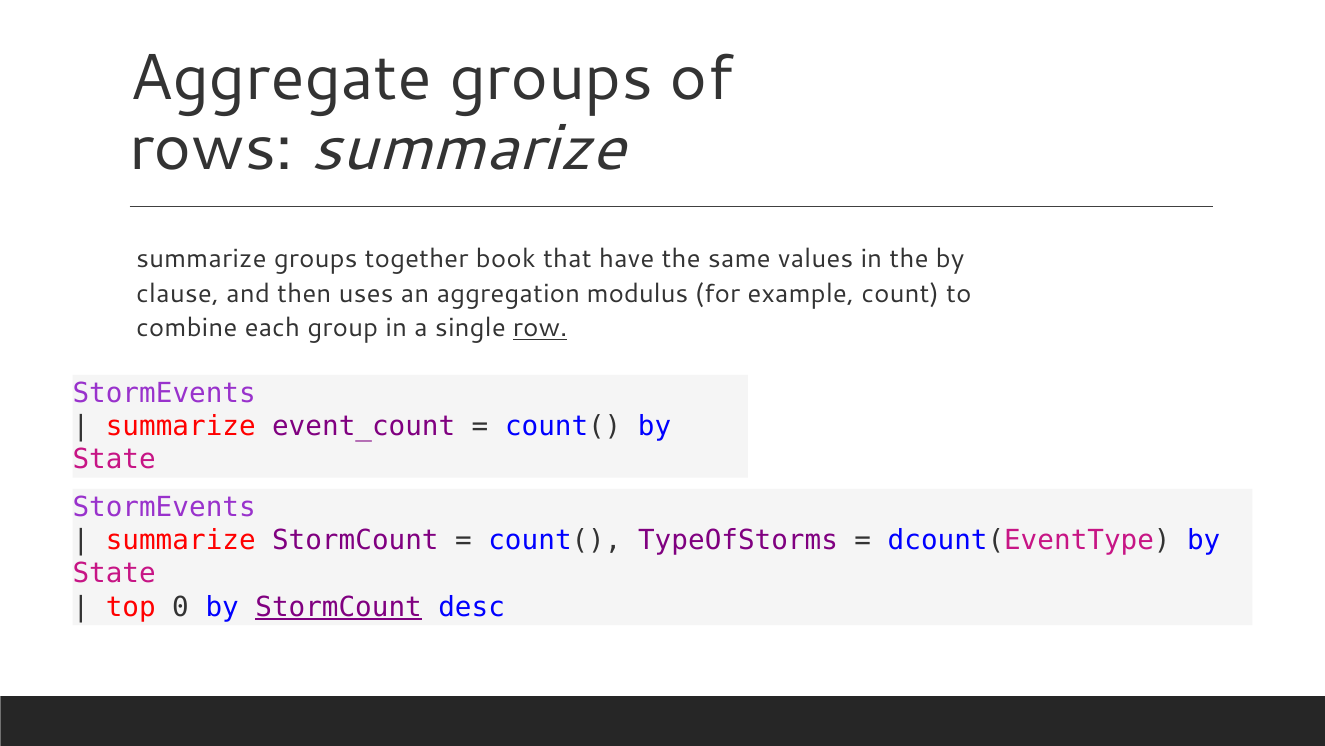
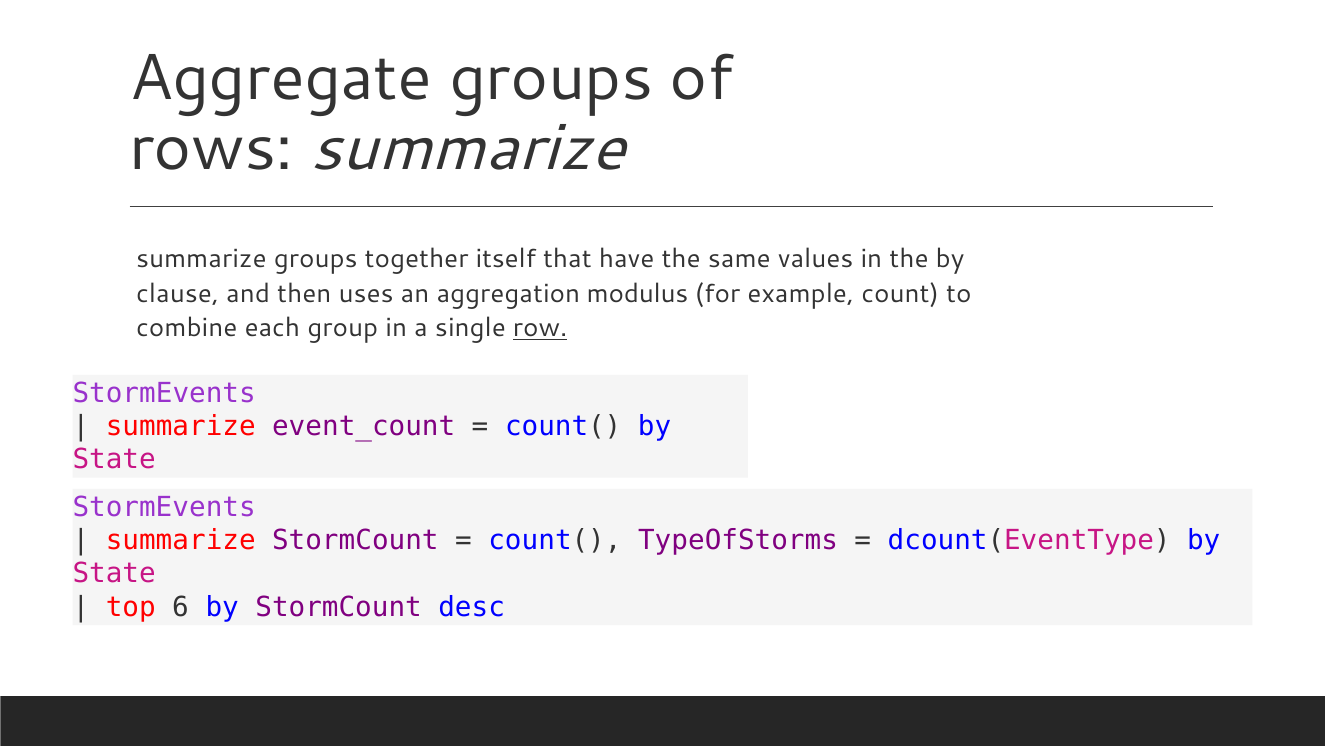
book: book -> itself
0: 0 -> 6
StormCount at (339, 606) underline: present -> none
